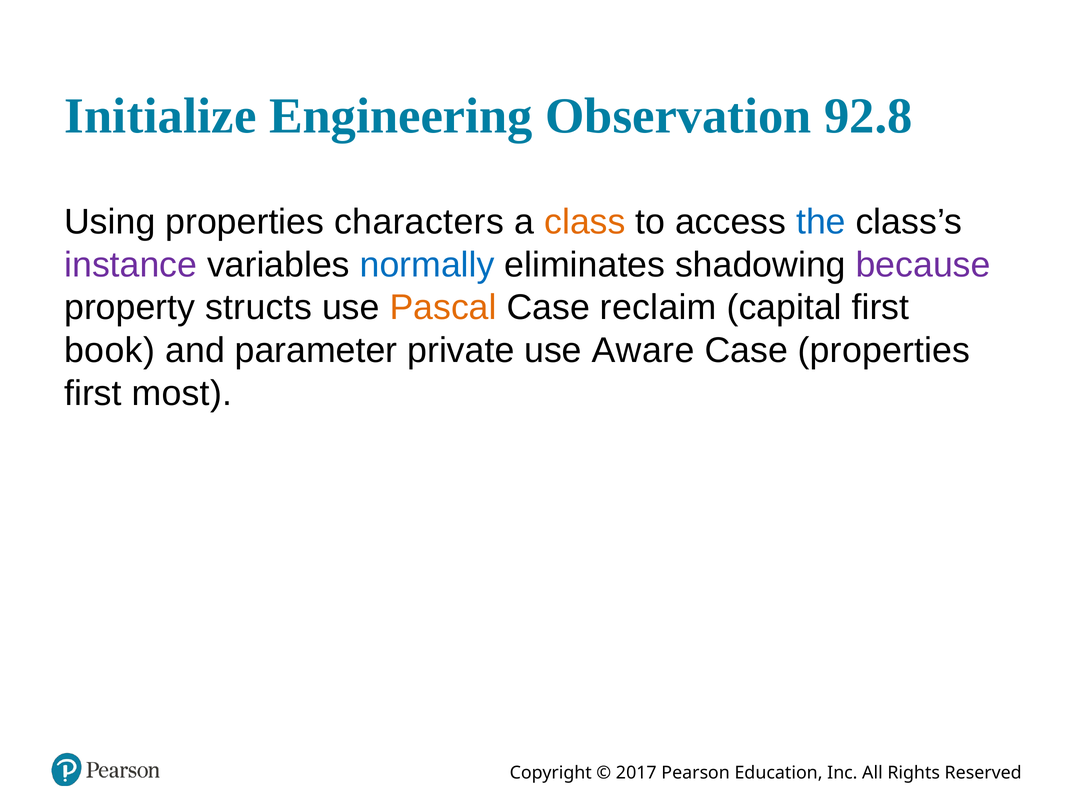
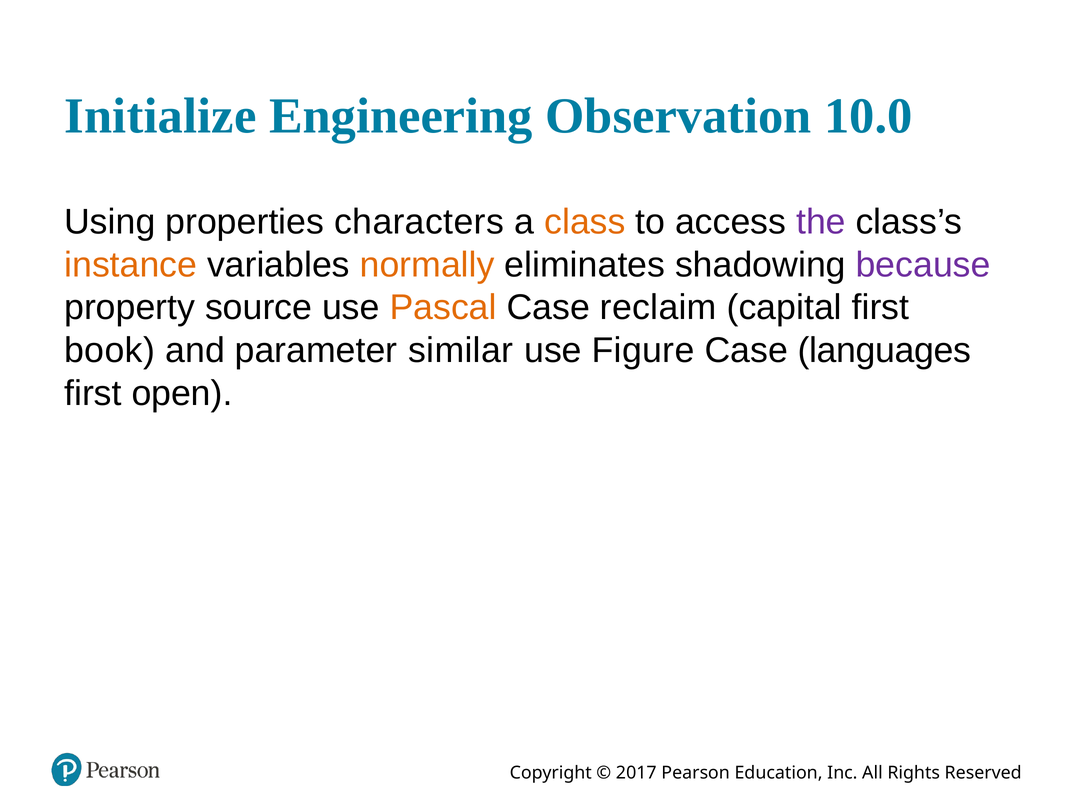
92.8: 92.8 -> 10.0
the colour: blue -> purple
instance colour: purple -> orange
normally colour: blue -> orange
structs: structs -> source
private: private -> similar
Aware: Aware -> Figure
Case properties: properties -> languages
most: most -> open
